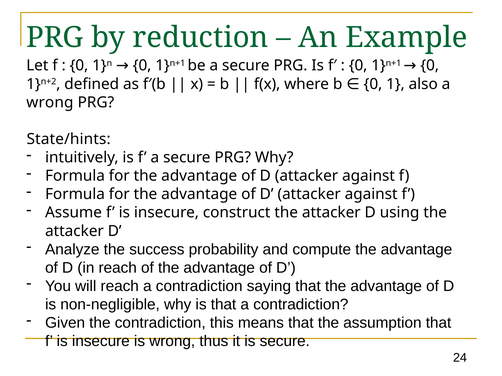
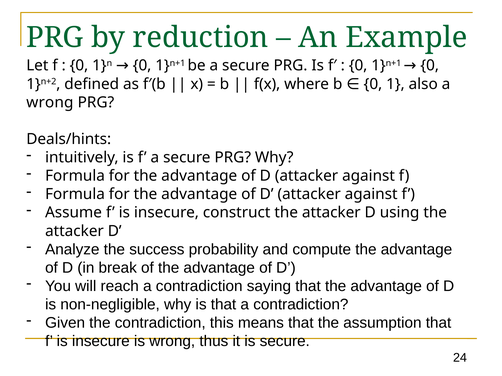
State/hints: State/hints -> Deals/hints
in reach: reach -> break
